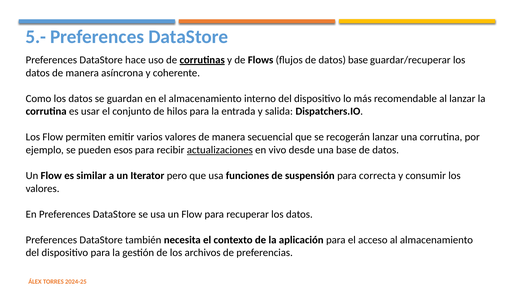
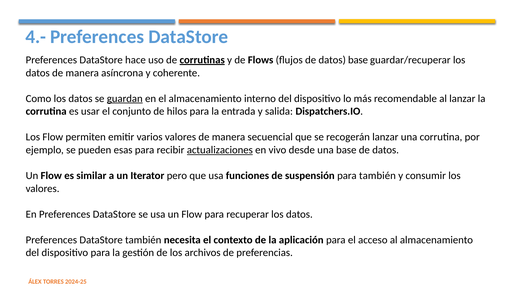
5.-: 5.- -> 4.-
guardan underline: none -> present
esos: esos -> esas
para correcta: correcta -> también
